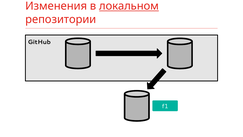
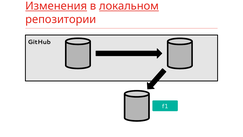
Изменения underline: none -> present
